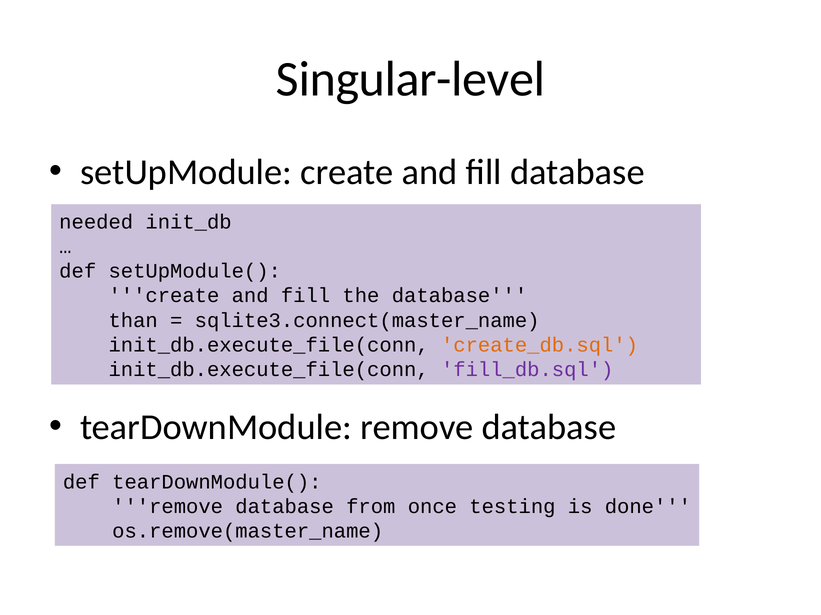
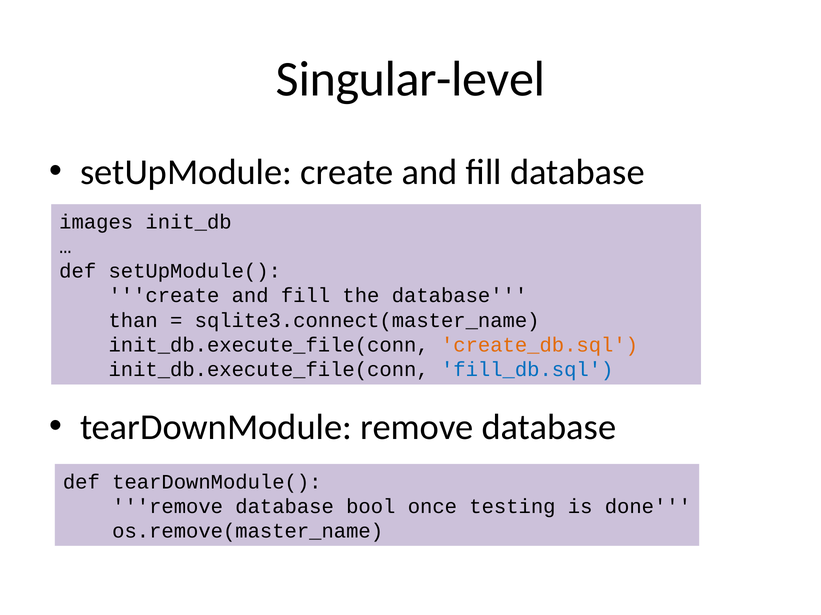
needed: needed -> images
fill_db.sql colour: purple -> blue
from: from -> bool
